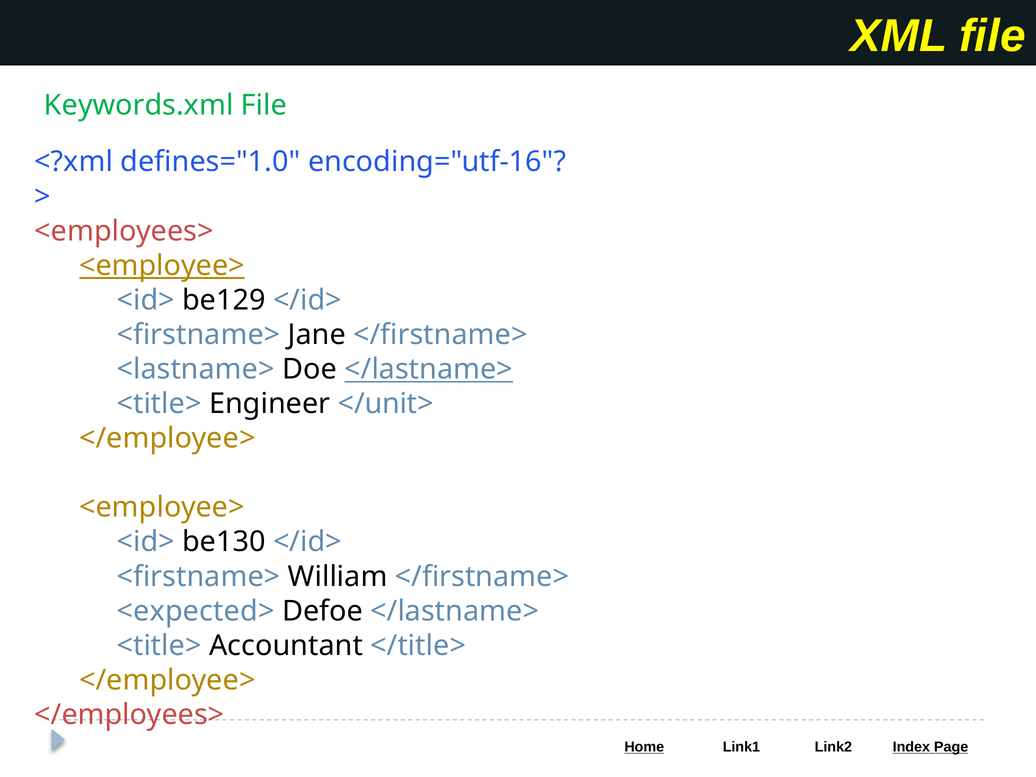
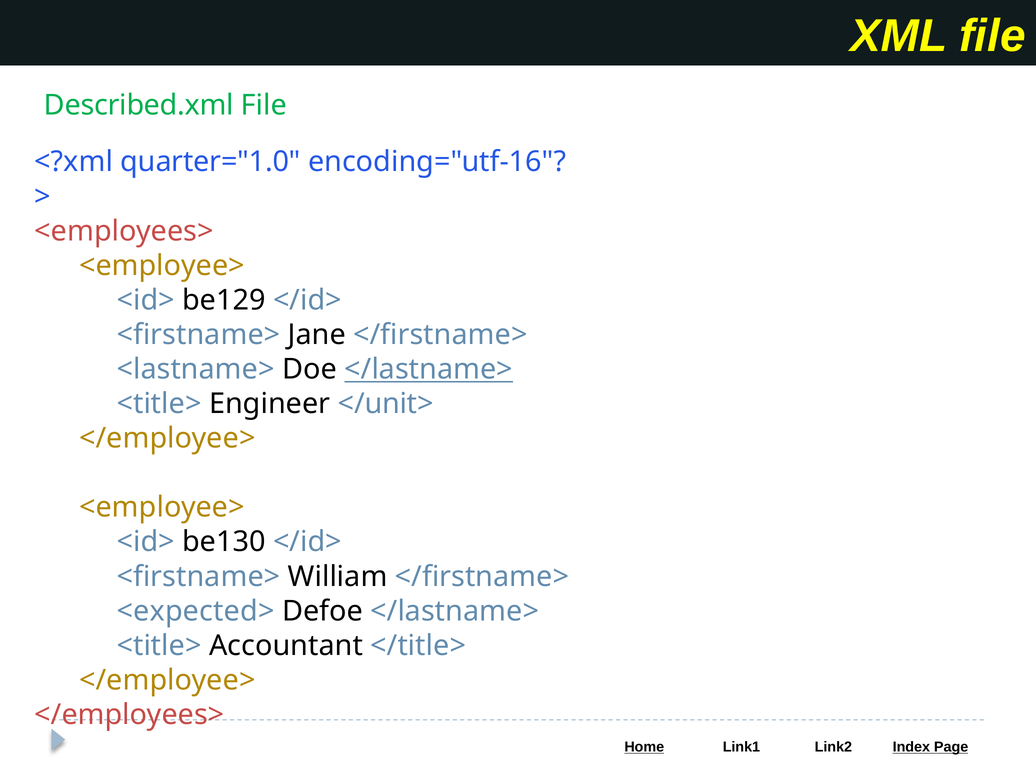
Keywords.xml: Keywords.xml -> Described.xml
defines="1.0: defines="1.0 -> quarter="1.0
<employee> at (162, 266) underline: present -> none
